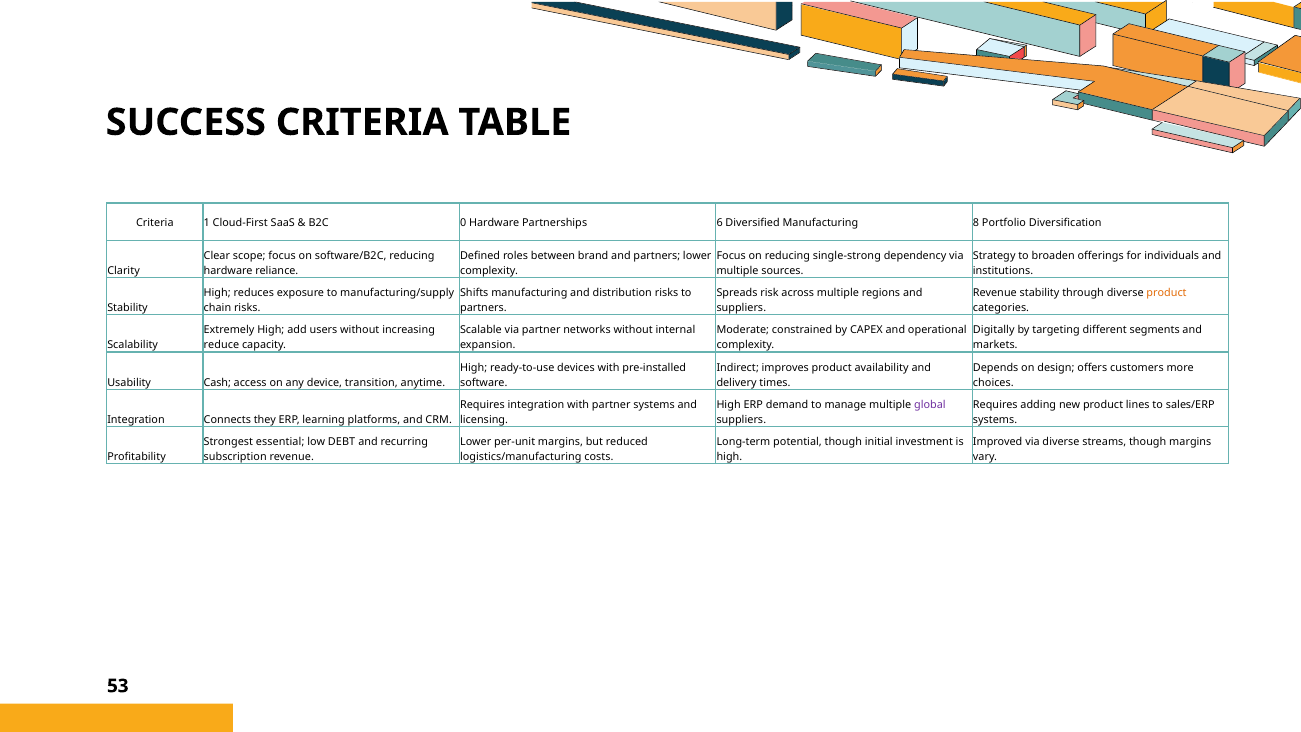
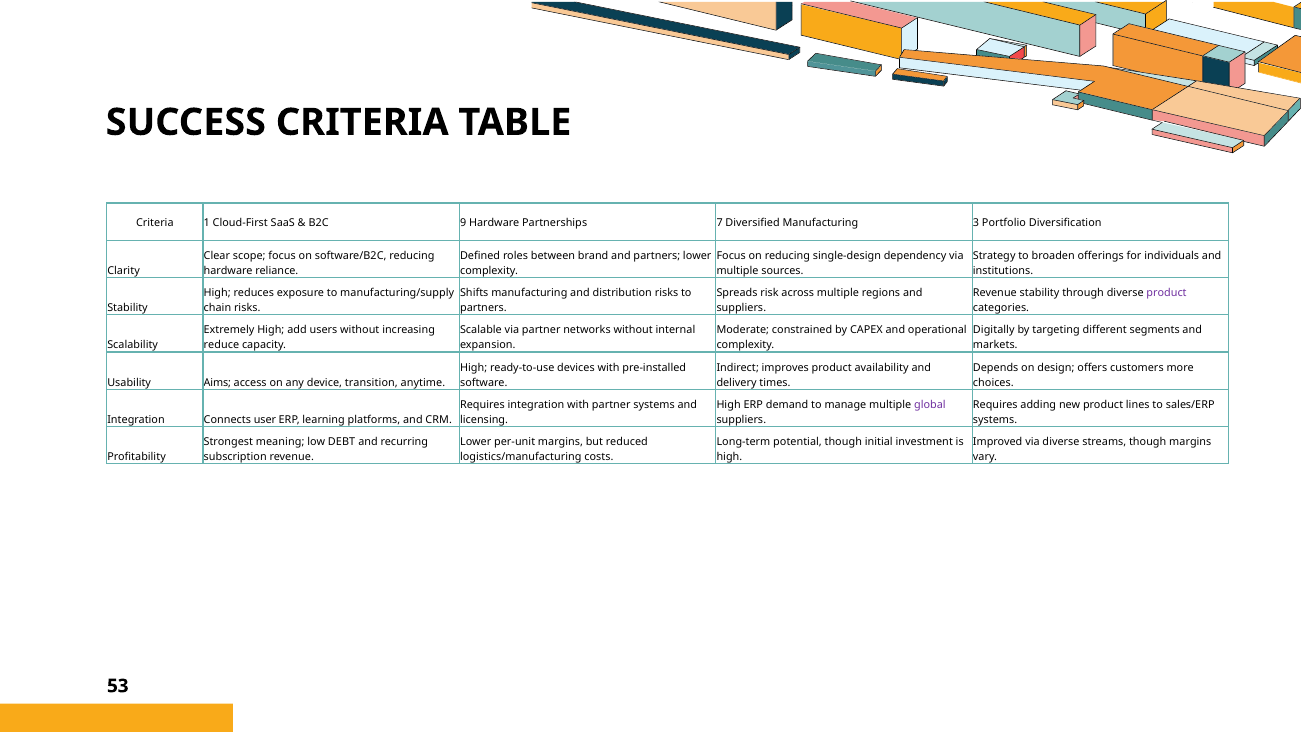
0: 0 -> 9
6: 6 -> 7
8: 8 -> 3
single-strong: single-strong -> single-design
product at (1167, 293) colour: orange -> purple
Cash: Cash -> Aims
they: they -> user
essential: essential -> meaning
